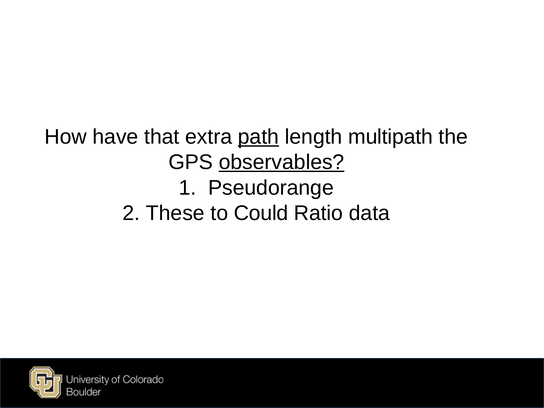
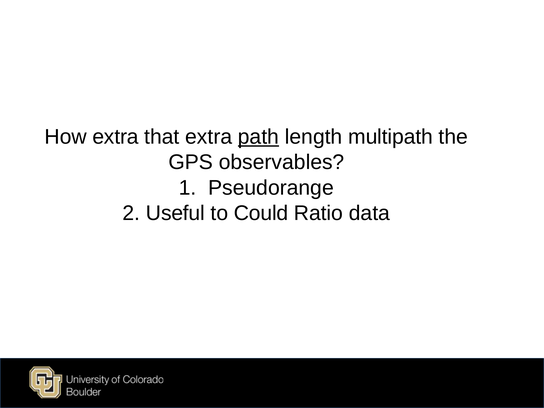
How have: have -> extra
observables underline: present -> none
These: These -> Useful
